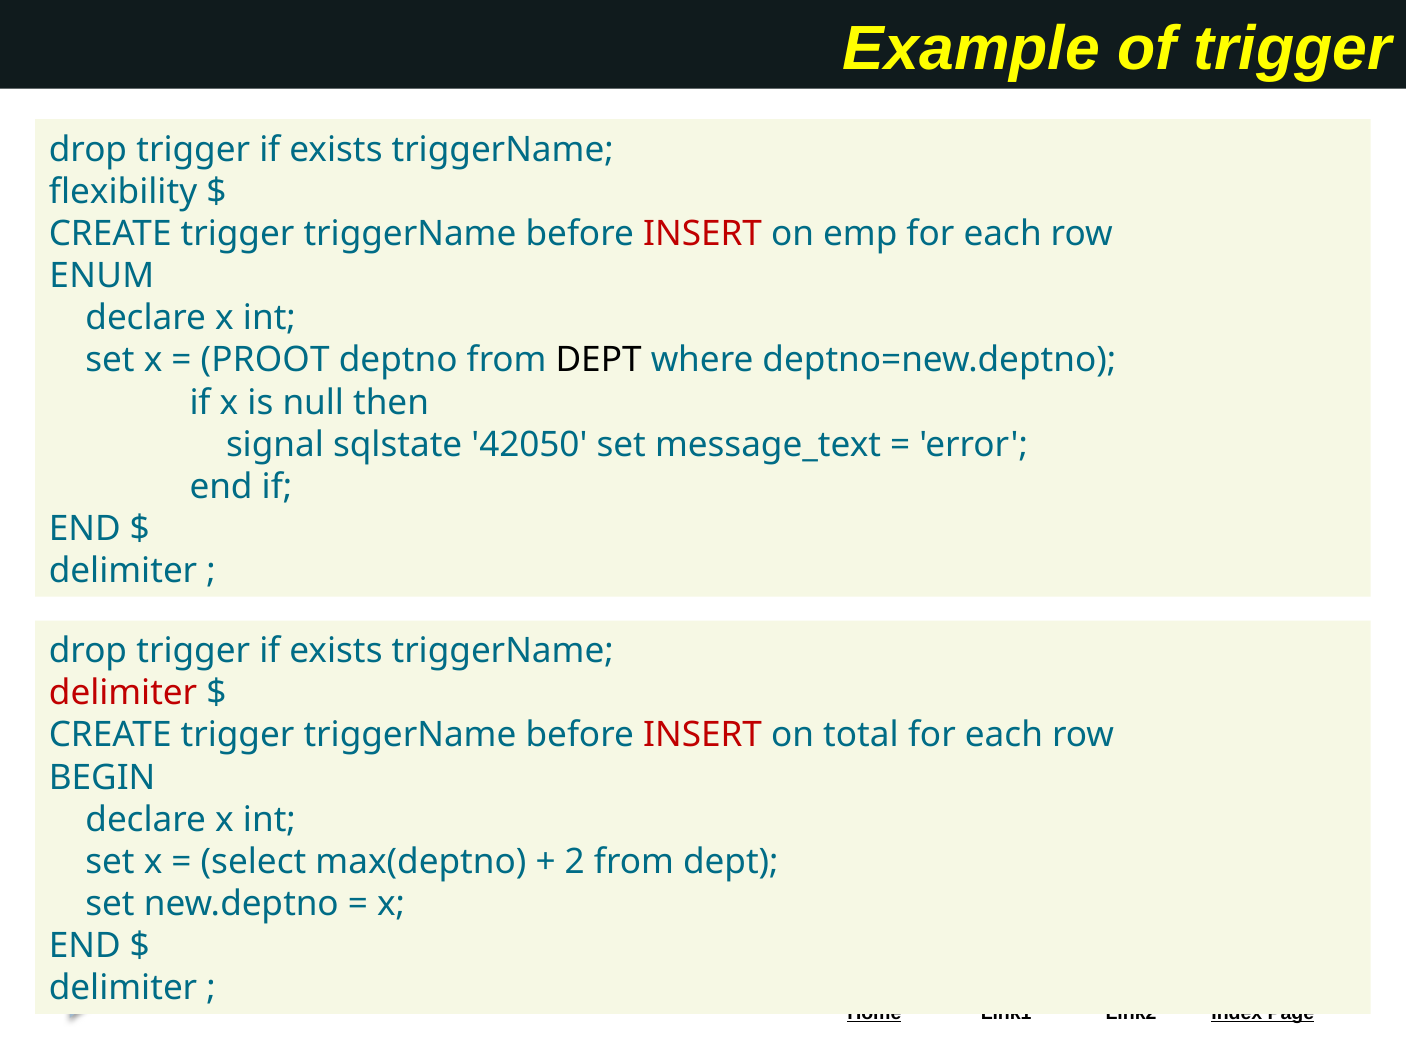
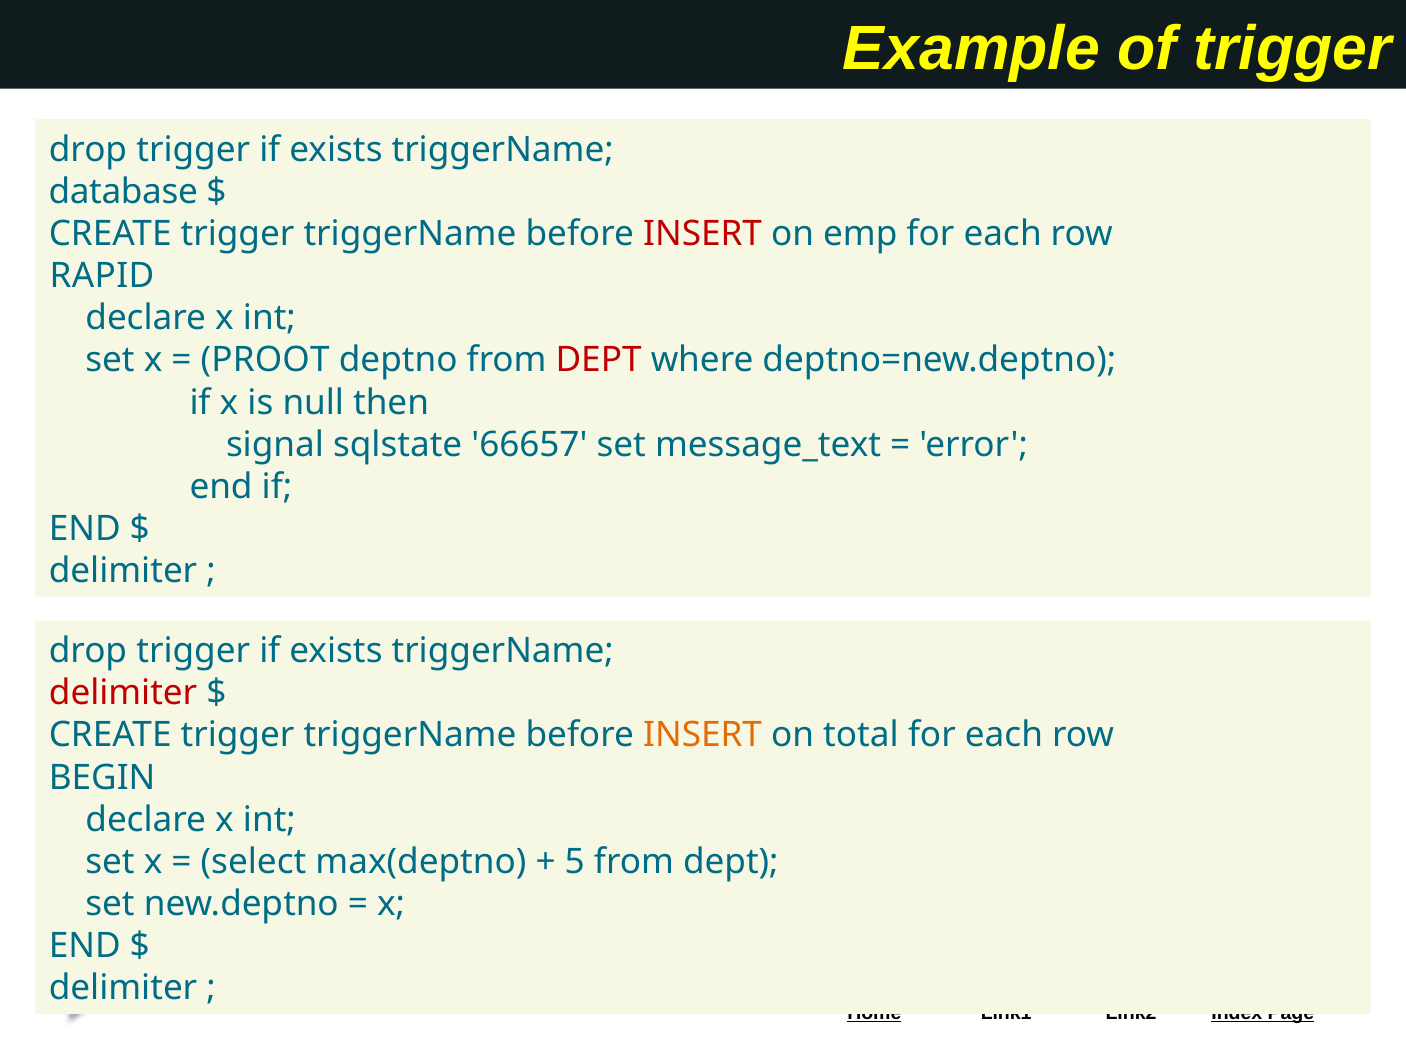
flexibility: flexibility -> database
ENUM: ENUM -> RAPID
DEPT at (599, 360) colour: black -> red
42050: 42050 -> 66657
INSERT at (703, 736) colour: red -> orange
2: 2 -> 5
